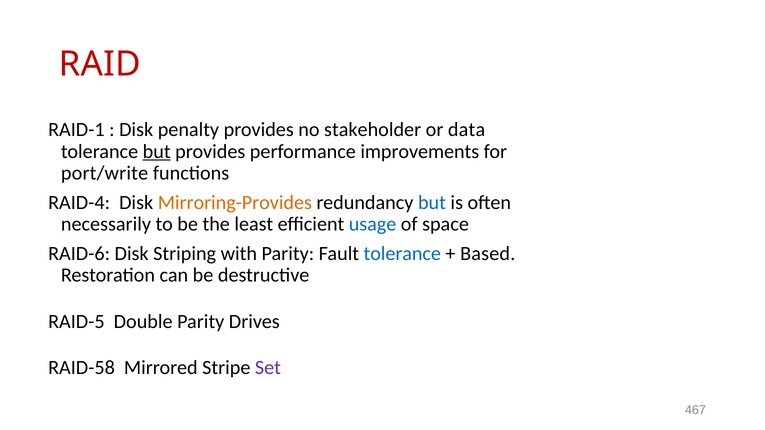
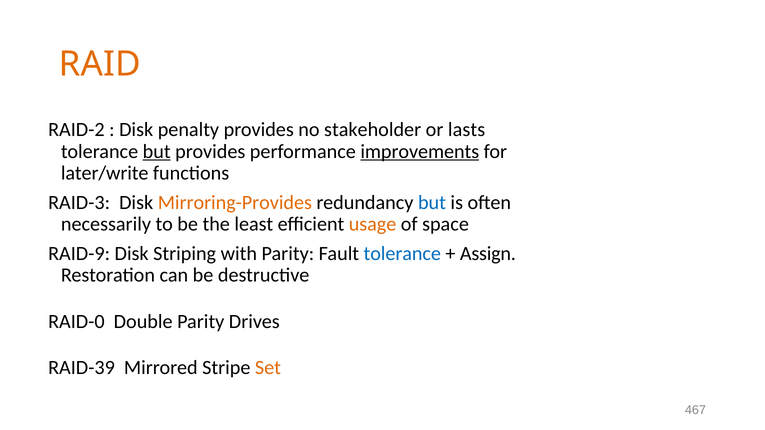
RAID colour: red -> orange
RAID-1: RAID-1 -> RAID-2
data: data -> lasts
improvements underline: none -> present
port/write: port/write -> later/write
RAID-4: RAID-4 -> RAID-3
usage colour: blue -> orange
RAID-6: RAID-6 -> RAID-9
Based: Based -> Assign
RAID-5: RAID-5 -> RAID-0
RAID-58: RAID-58 -> RAID-39
Set colour: purple -> orange
